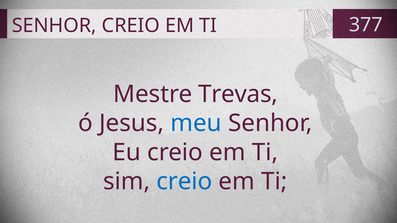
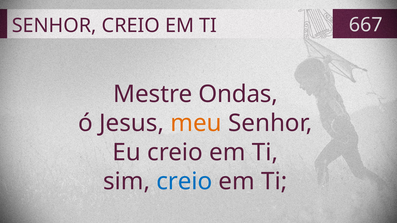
377: 377 -> 667
Trevas: Trevas -> Ondas
meu colour: blue -> orange
